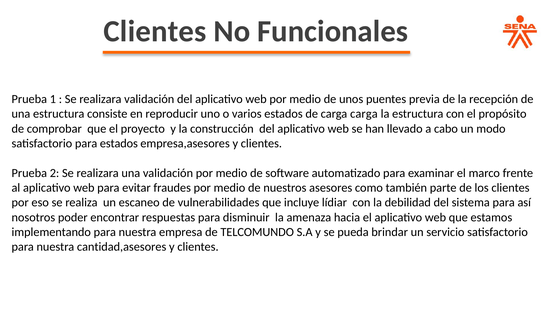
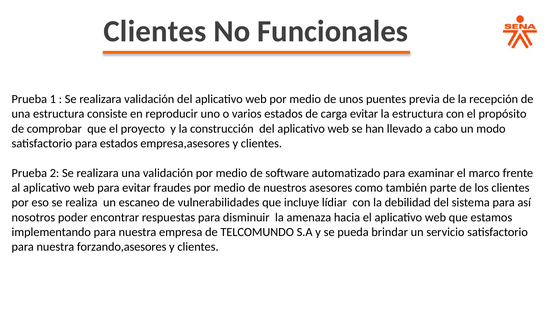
carga carga: carga -> evitar
cantidad,asesores: cantidad,asesores -> forzando,asesores
